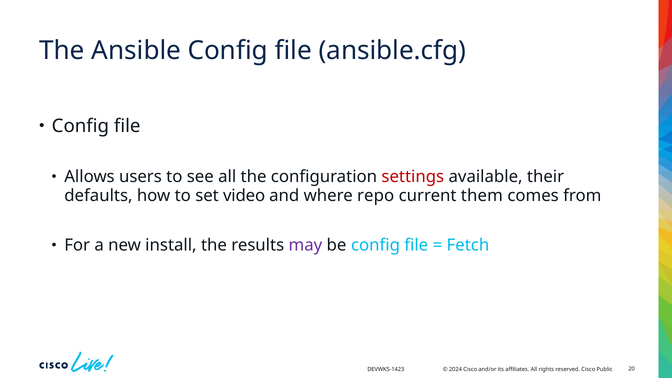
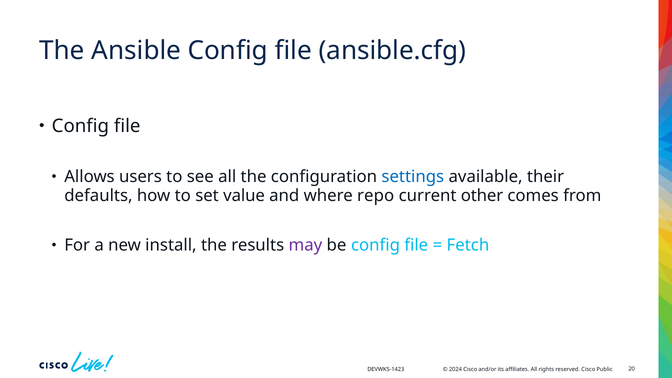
settings colour: red -> blue
video: video -> value
them: them -> other
